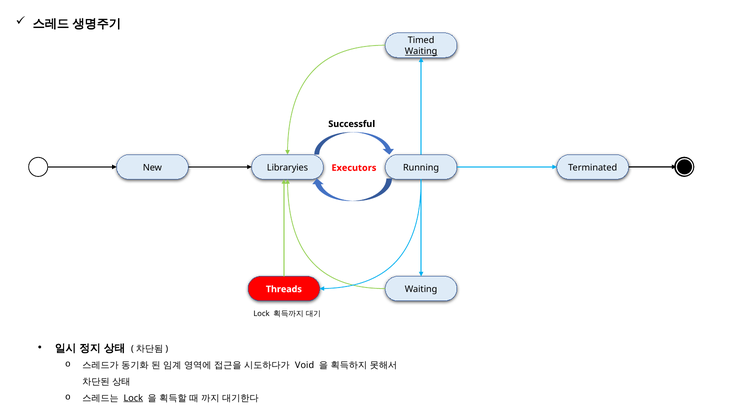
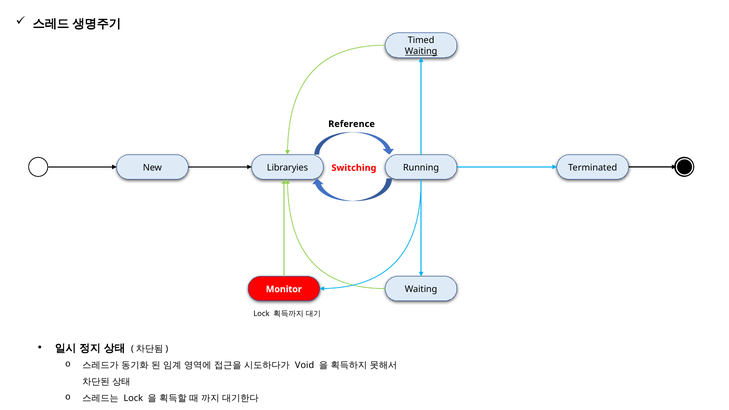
Successful: Successful -> Reference
Executors: Executors -> Switching
Threads: Threads -> Monitor
Lock at (133, 398) underline: present -> none
